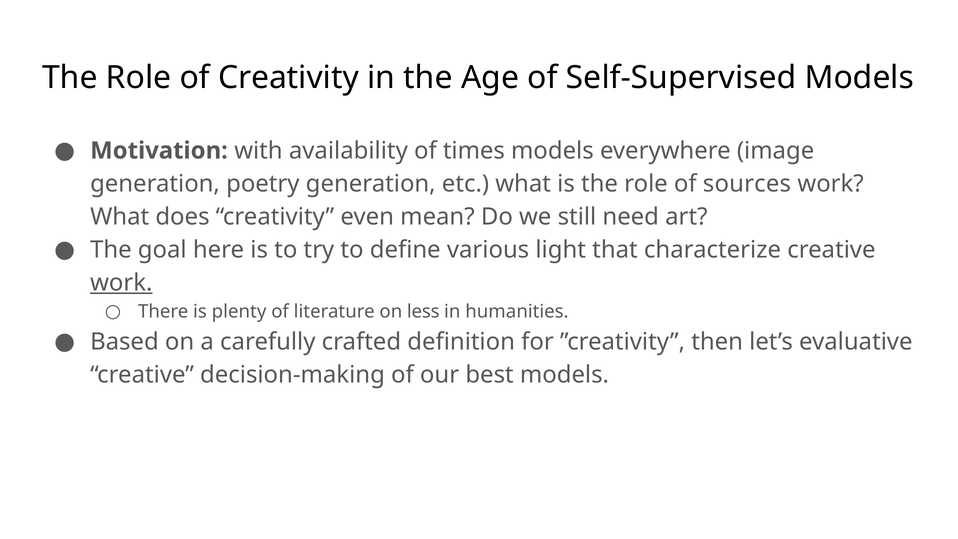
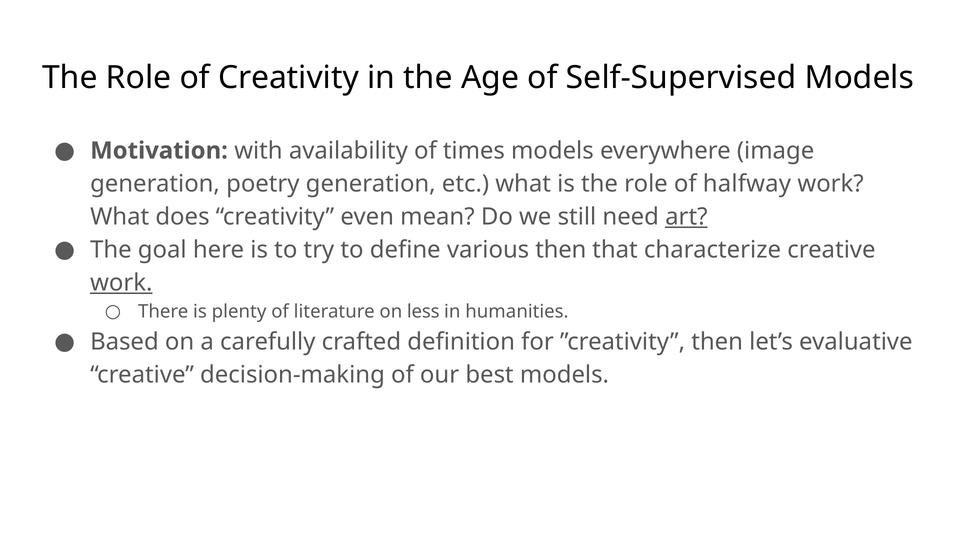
sources: sources -> halfway
art underline: none -> present
various light: light -> then
